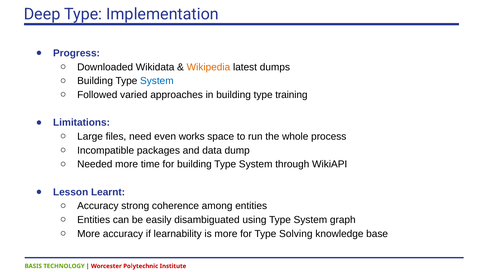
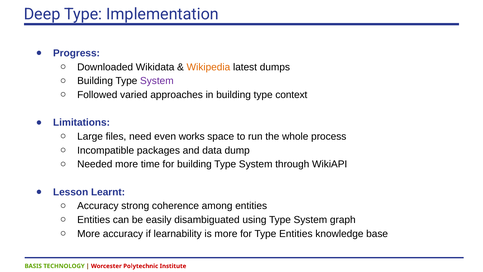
System at (157, 81) colour: blue -> purple
training: training -> context
Type Solving: Solving -> Entities
